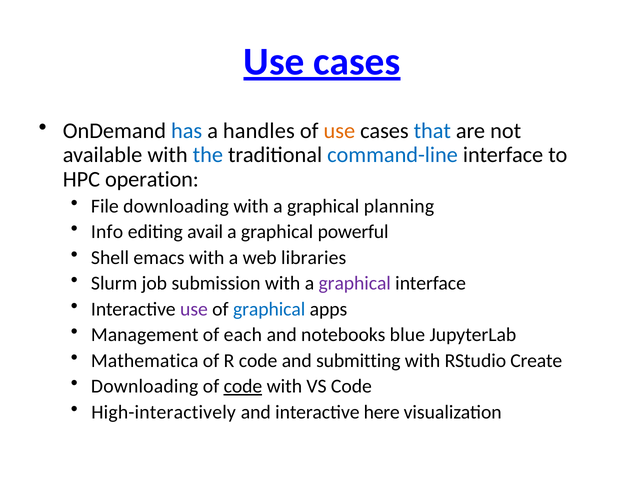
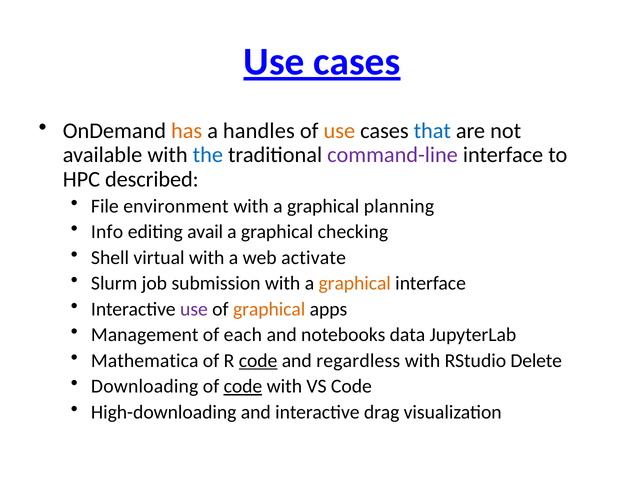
has colour: blue -> orange
command-line colour: blue -> purple
operation: operation -> described
File downloading: downloading -> environment
powerful: powerful -> checking
emacs: emacs -> virtual
libraries: libraries -> activate
graphical at (355, 283) colour: purple -> orange
graphical at (269, 309) colour: blue -> orange
blue: blue -> data
code at (258, 361) underline: none -> present
submitting: submitting -> regardless
Create: Create -> Delete
High-interactively: High-interactively -> High-downloading
here: here -> drag
